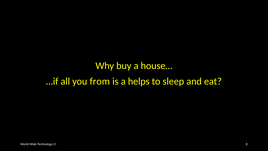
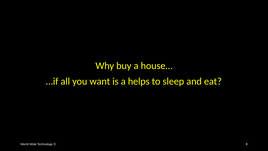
from: from -> want
